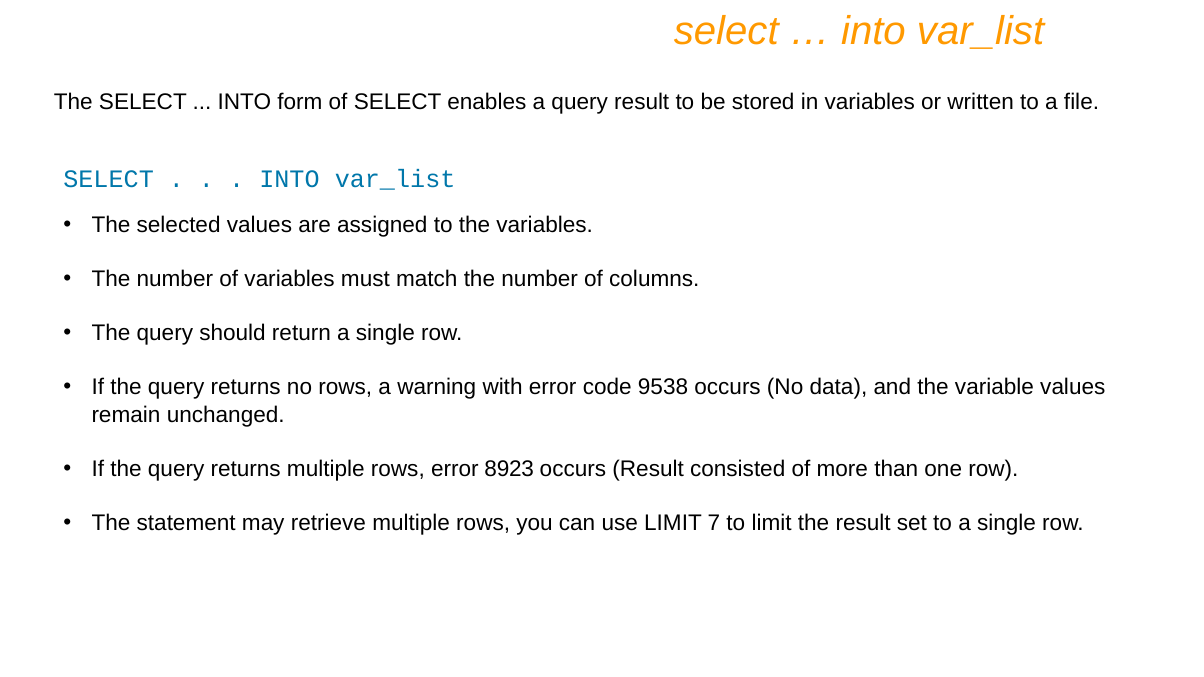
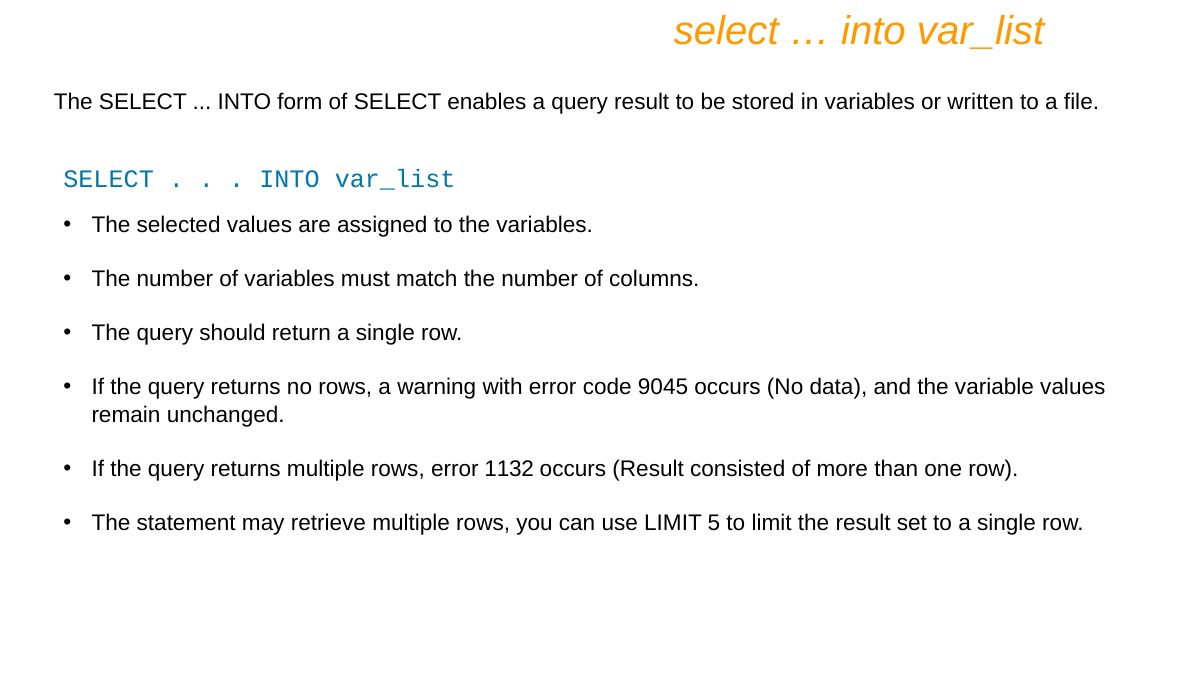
9538: 9538 -> 9045
8923: 8923 -> 1132
7: 7 -> 5
